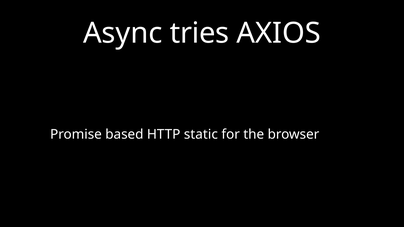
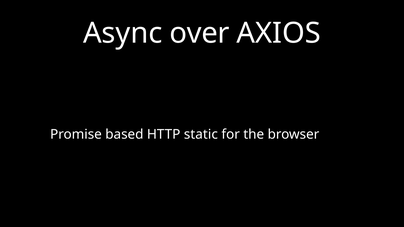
tries: tries -> over
